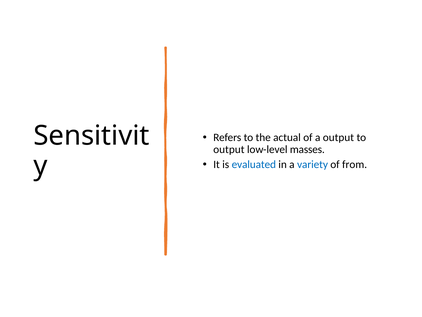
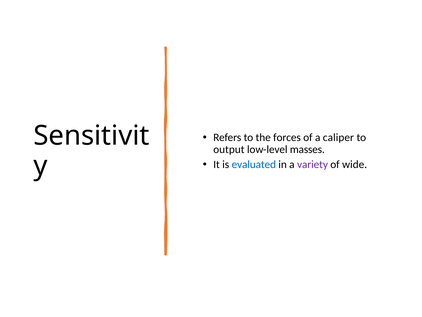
actual: actual -> forces
a output: output -> caliper
variety colour: blue -> purple
from: from -> wide
